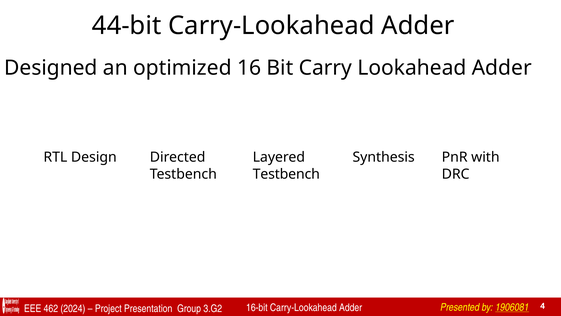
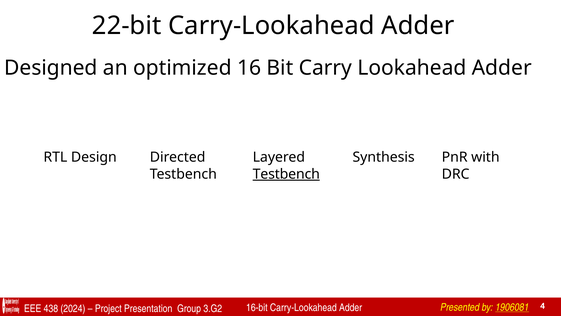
44-bit: 44-bit -> 22-bit
Testbench at (286, 174) underline: none -> present
462: 462 -> 438
